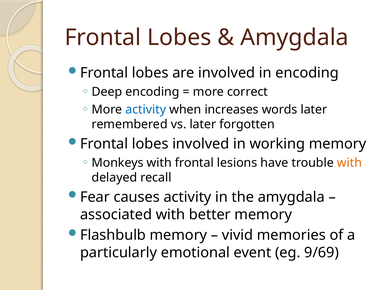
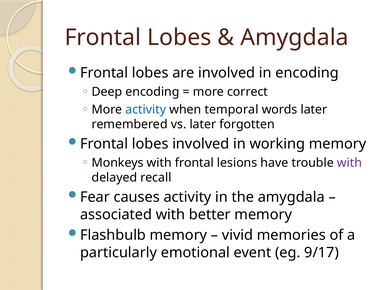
increases: increases -> temporal
with at (349, 163) colour: orange -> purple
9/69: 9/69 -> 9/17
